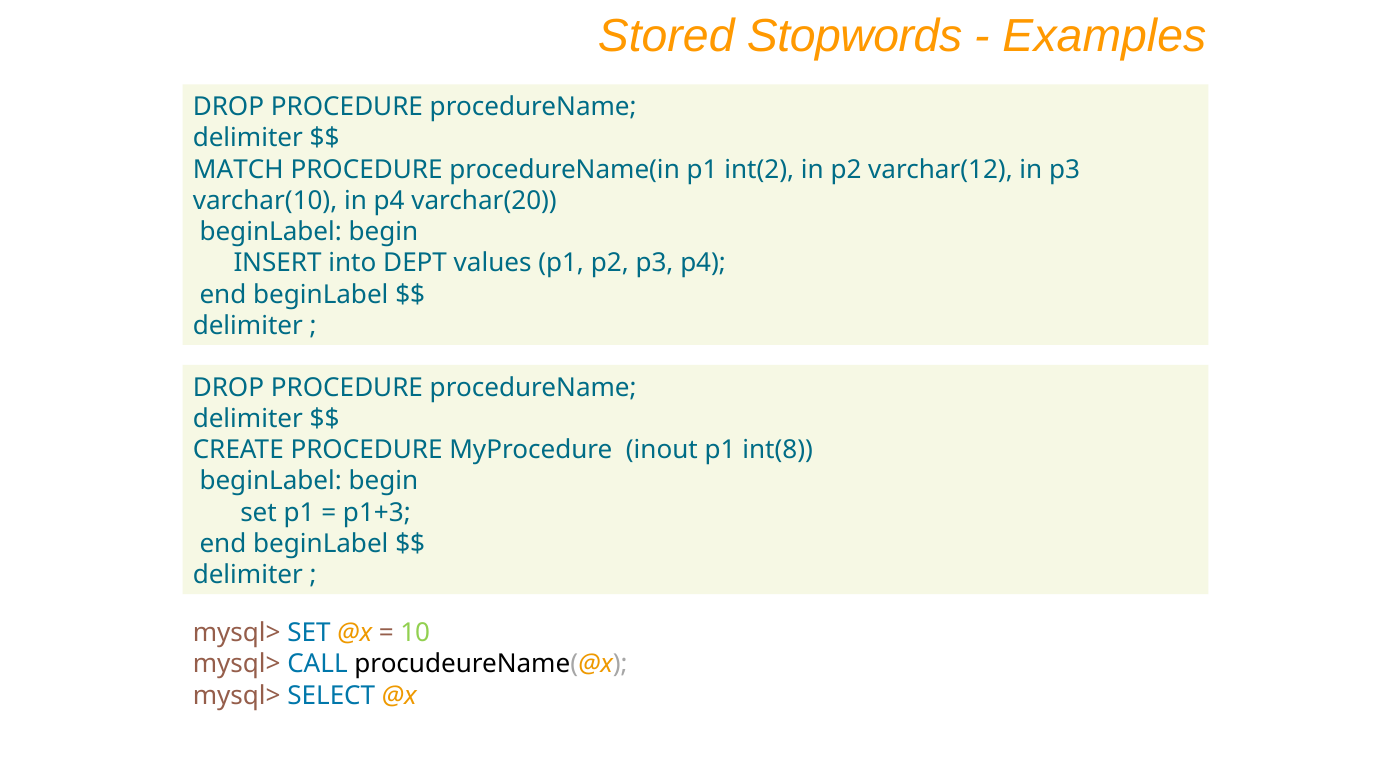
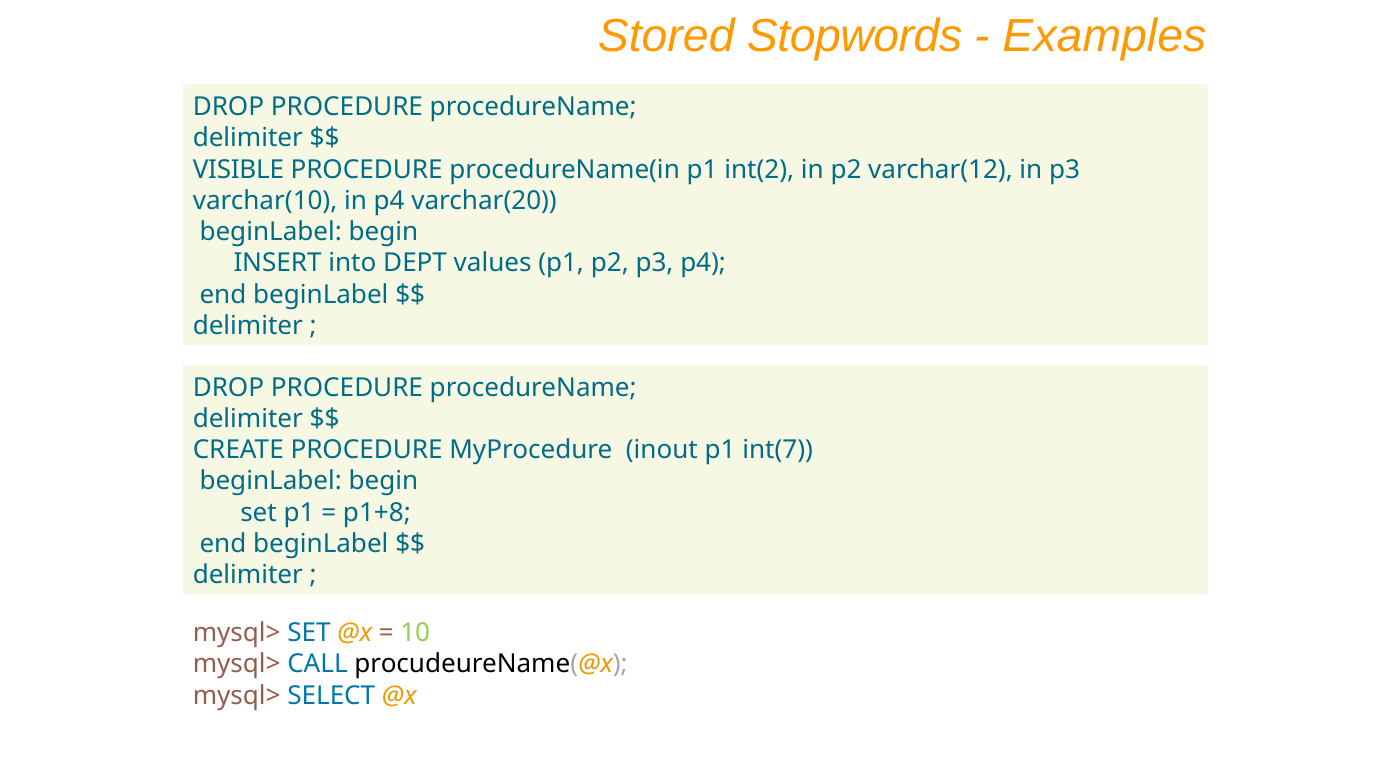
MATCH: MATCH -> VISIBLE
int(8: int(8 -> int(7
p1+3: p1+3 -> p1+8
